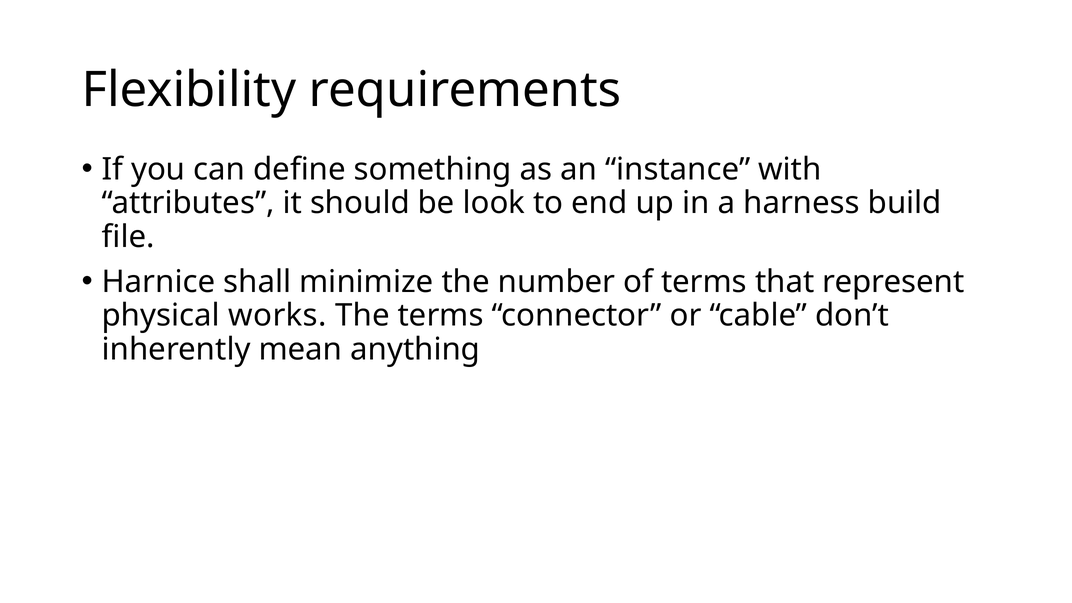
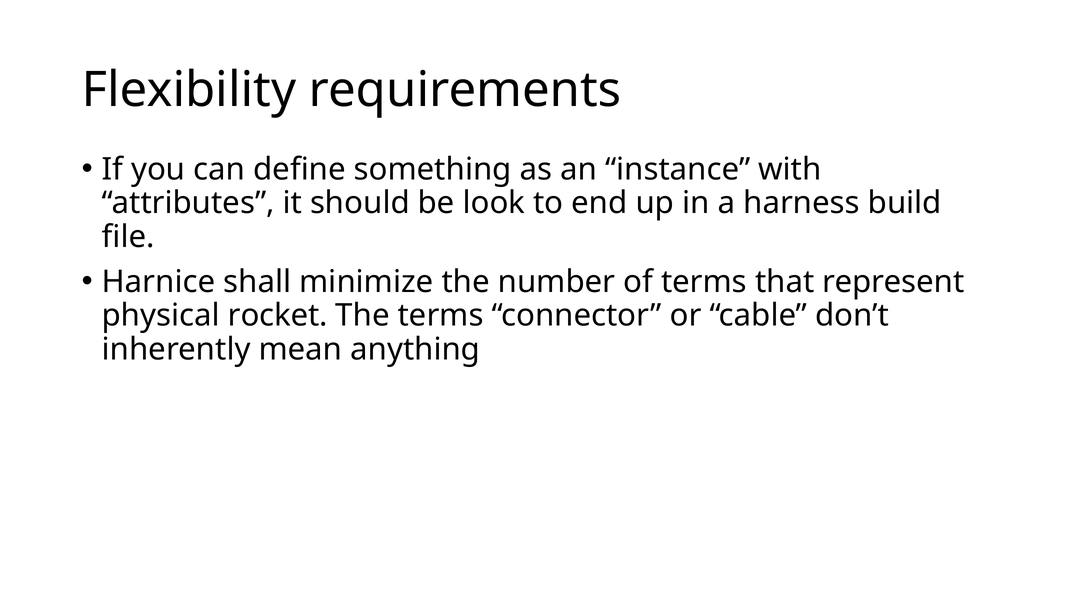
works: works -> rocket
